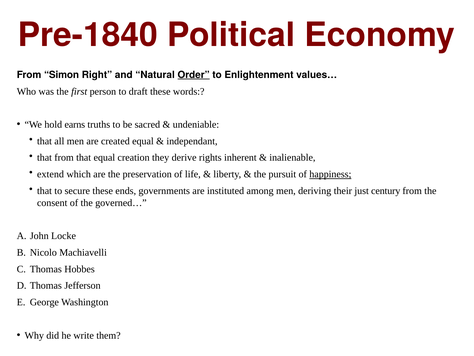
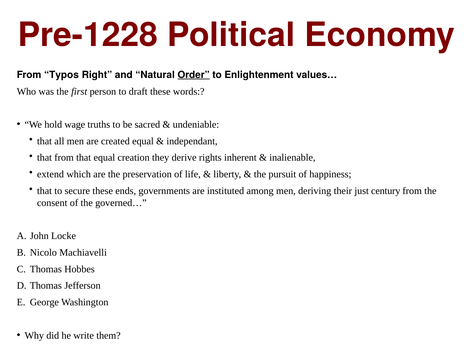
Pre-1840: Pre-1840 -> Pre-1228
Simon: Simon -> Typos
earns: earns -> wage
happiness underline: present -> none
